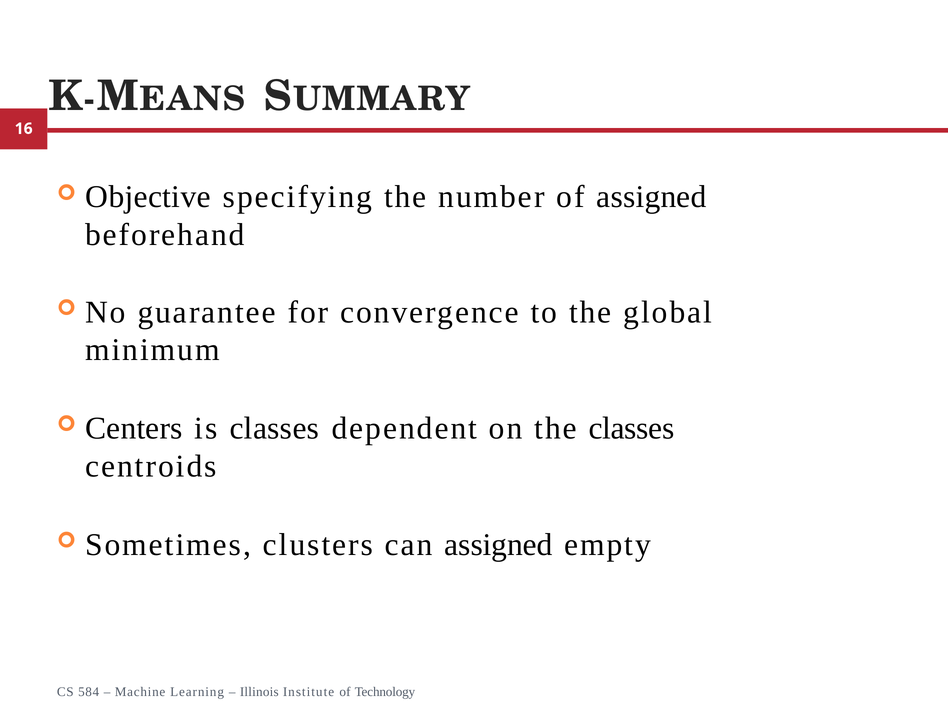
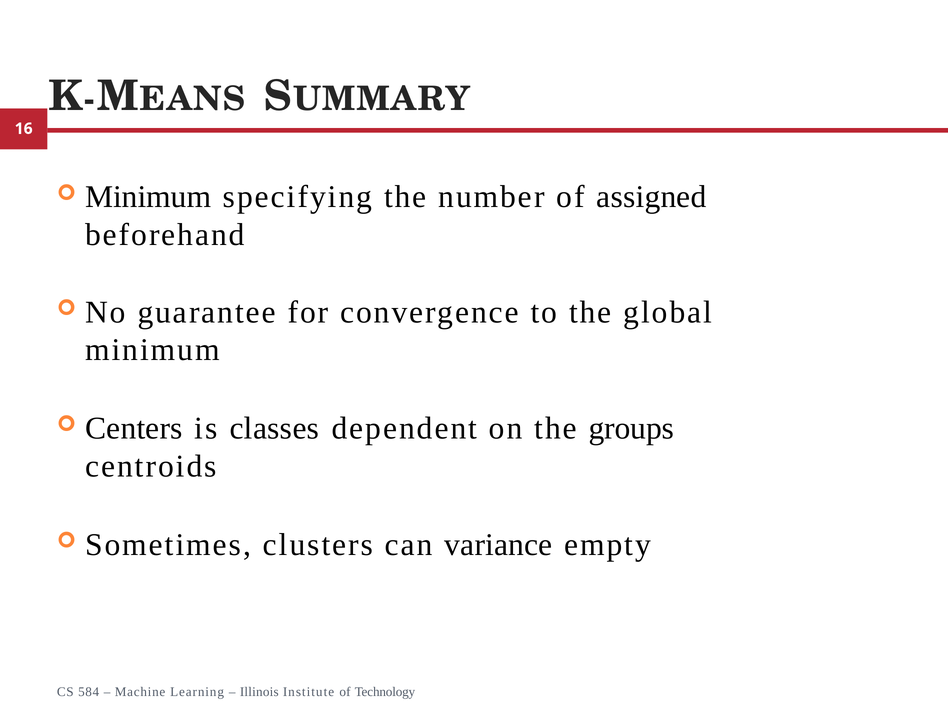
Objective at (148, 197): Objective -> Minimum
the classes: classes -> groups
can assigned: assigned -> variance
